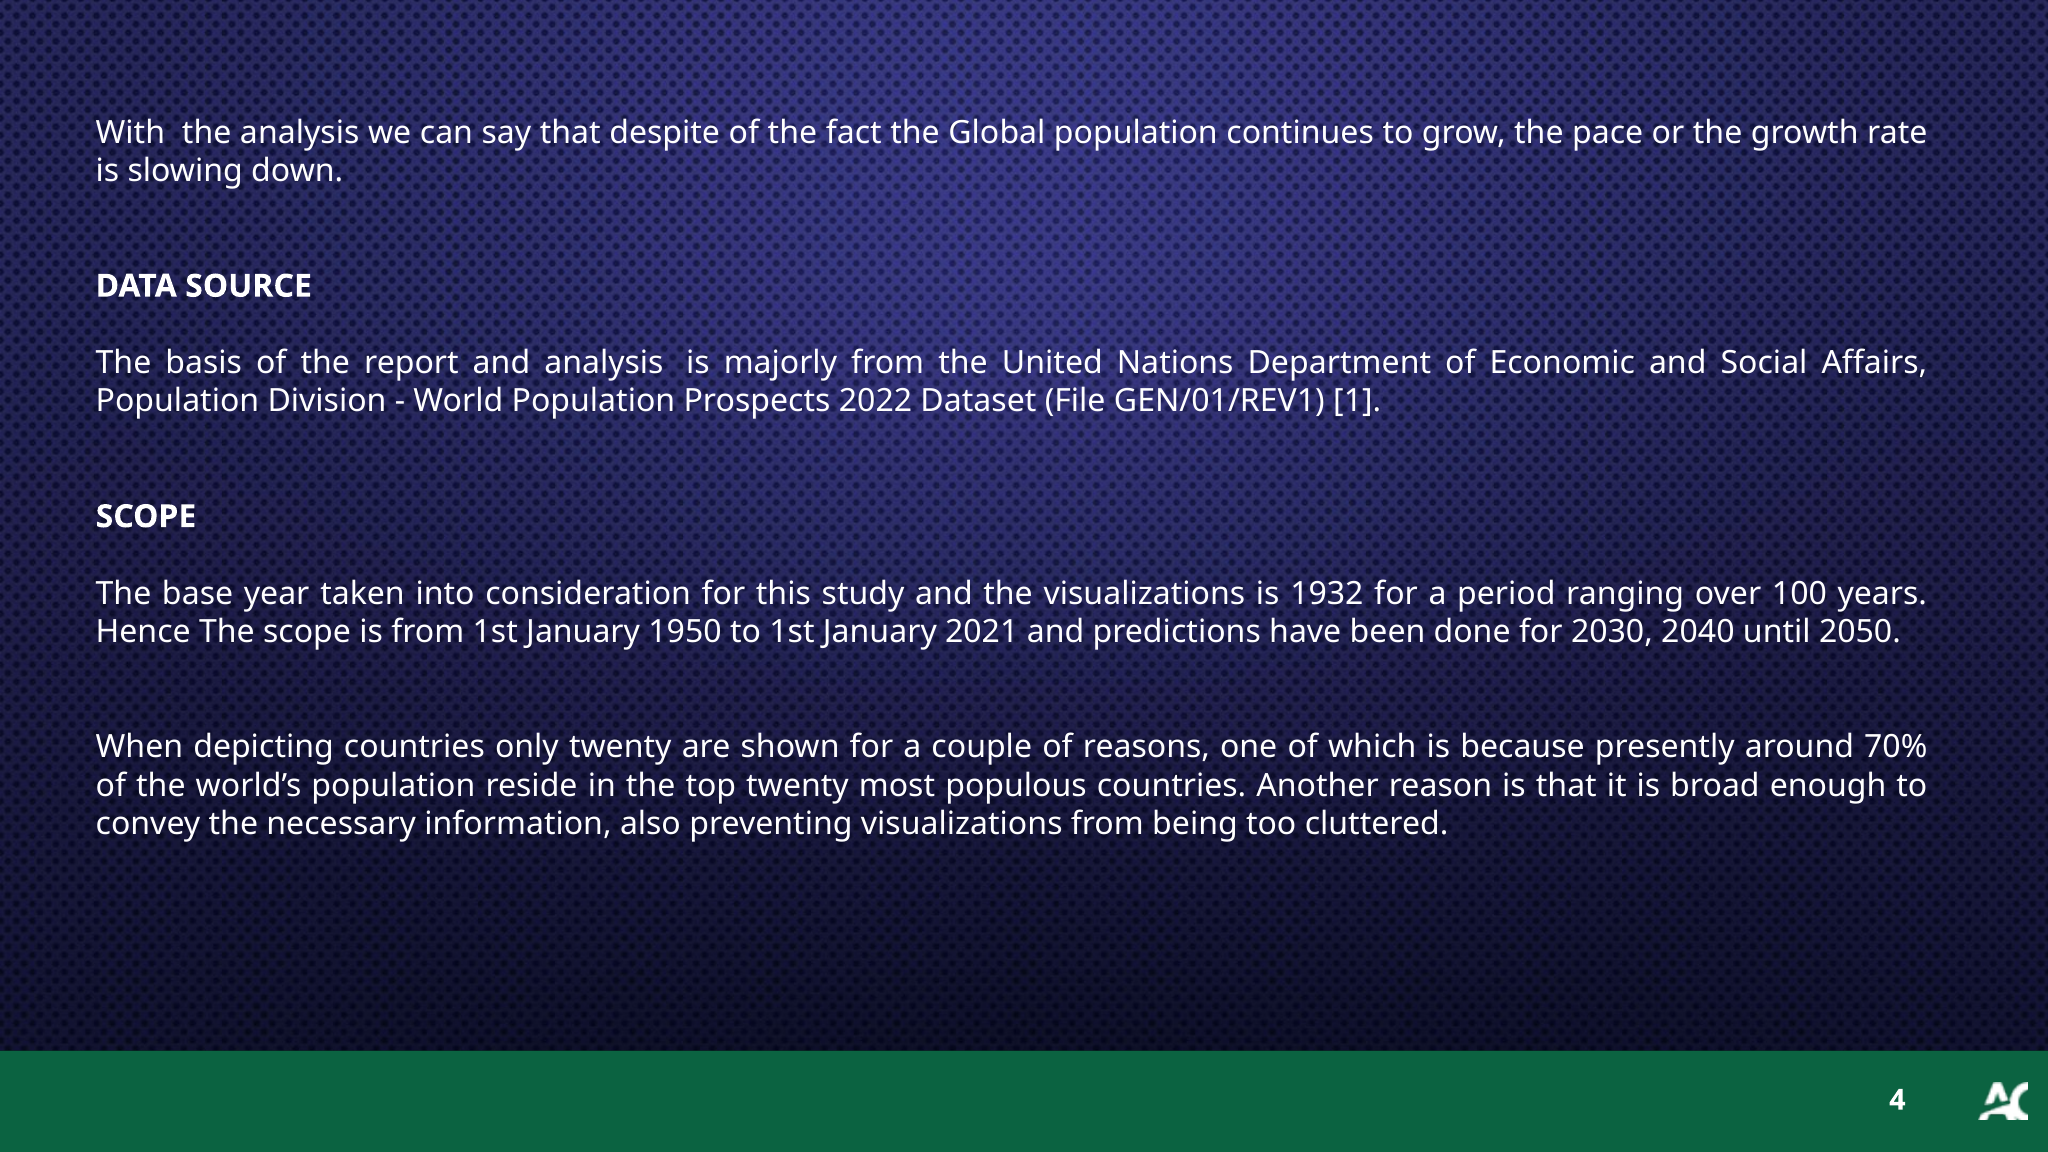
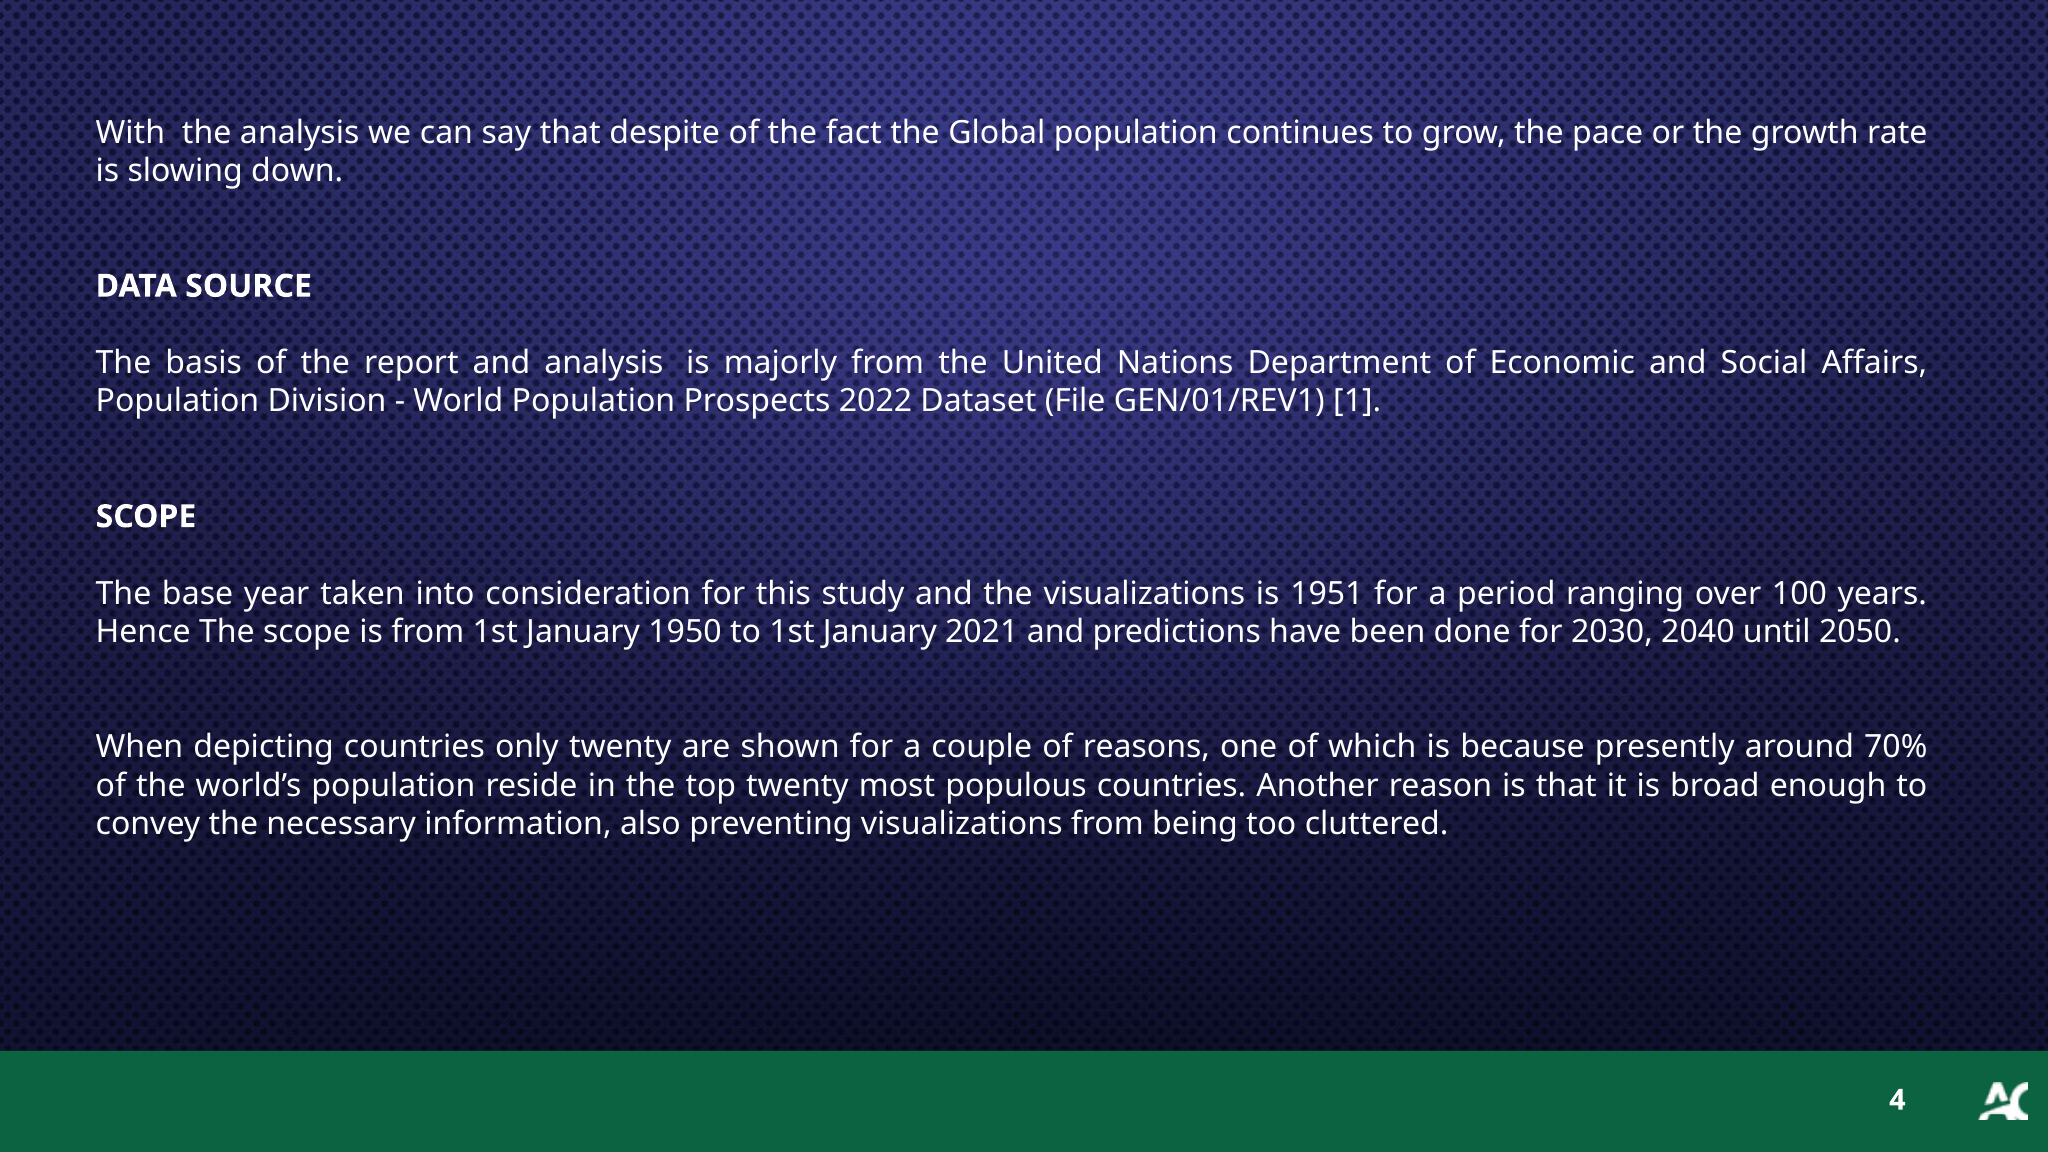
1932: 1932 -> 1951
